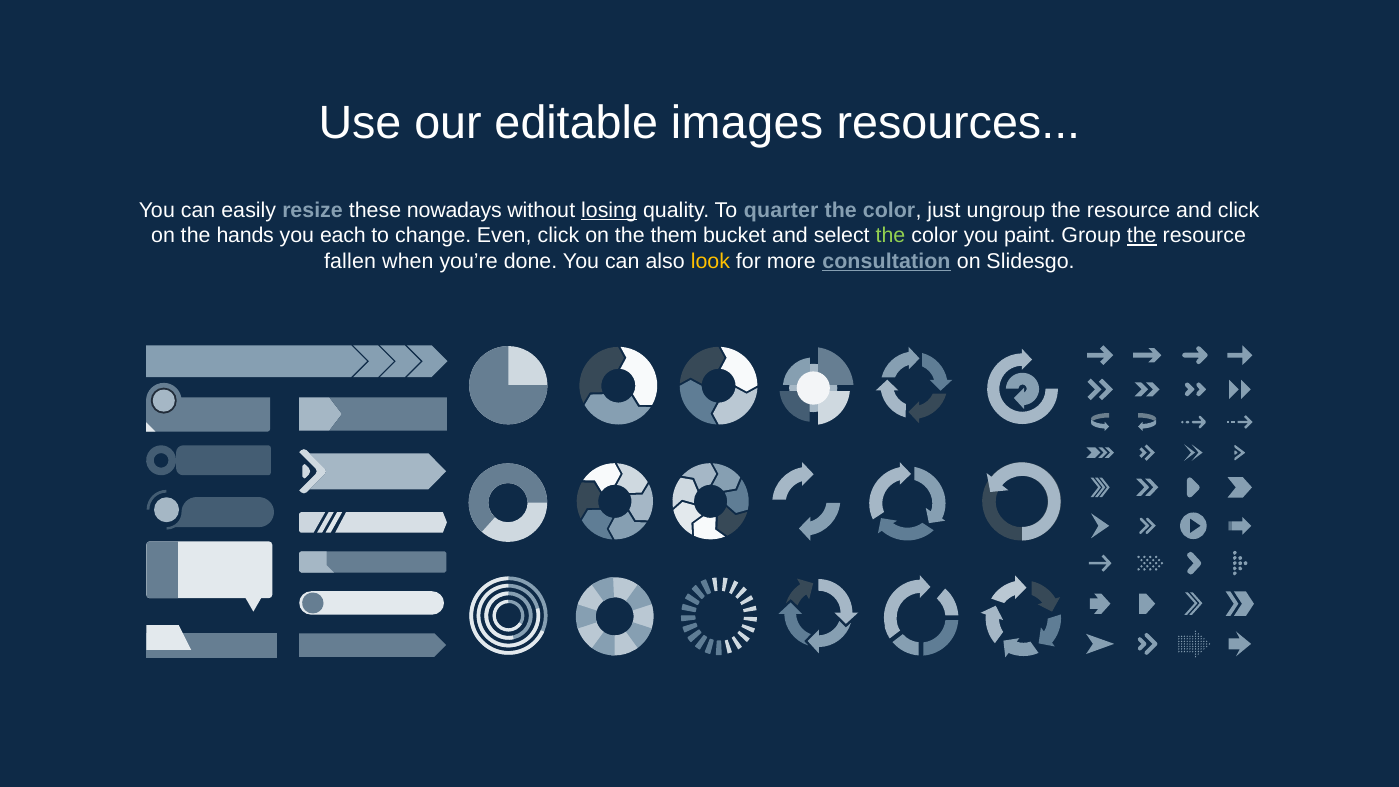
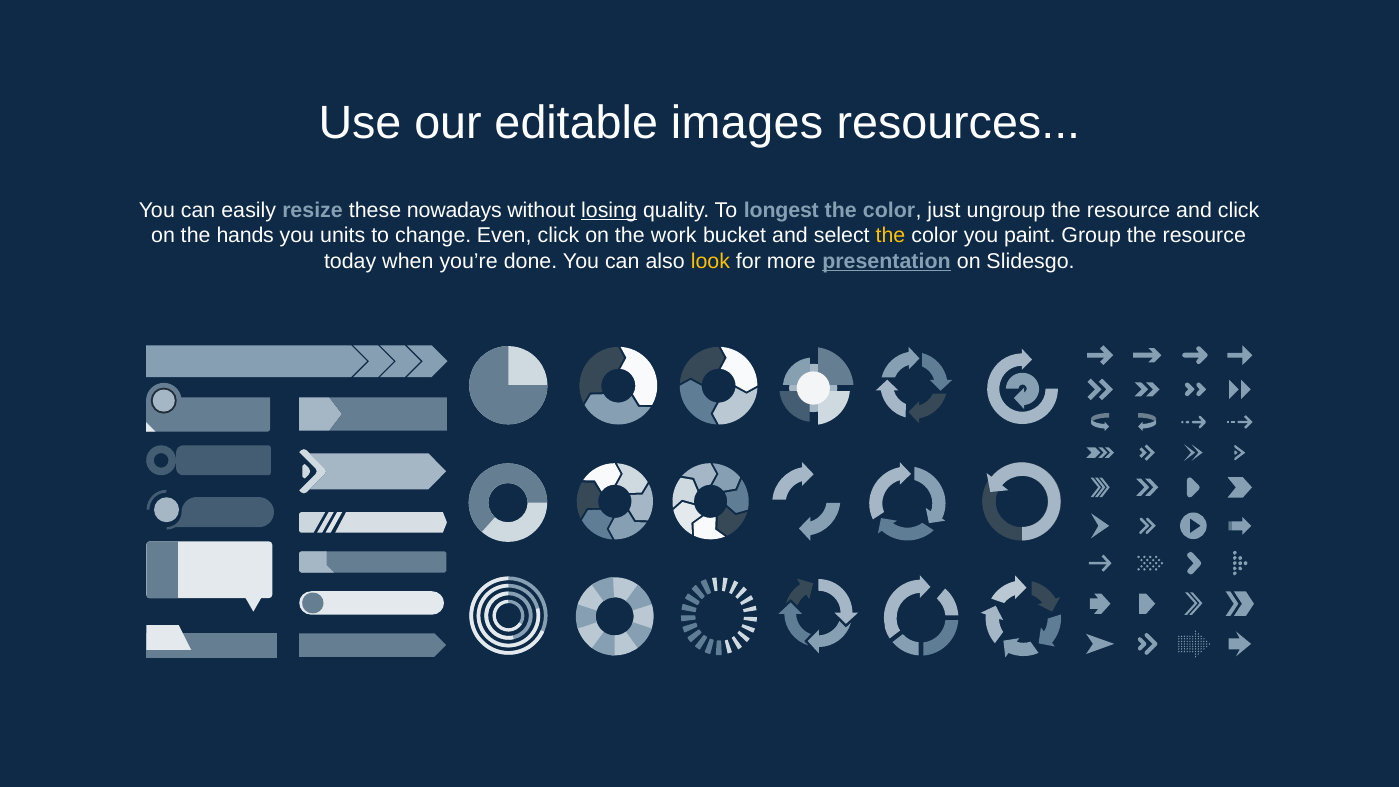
quarter: quarter -> longest
each: each -> units
them: them -> work
the at (890, 236) colour: light green -> yellow
the at (1142, 236) underline: present -> none
fallen: fallen -> today
consultation: consultation -> presentation
